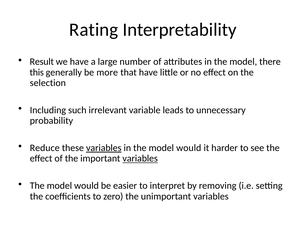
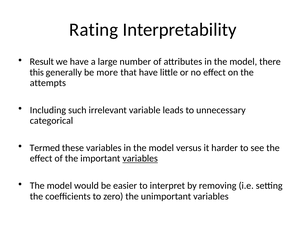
selection: selection -> attempts
probability: probability -> categorical
Reduce: Reduce -> Termed
variables at (104, 148) underline: present -> none
in the model would: would -> versus
